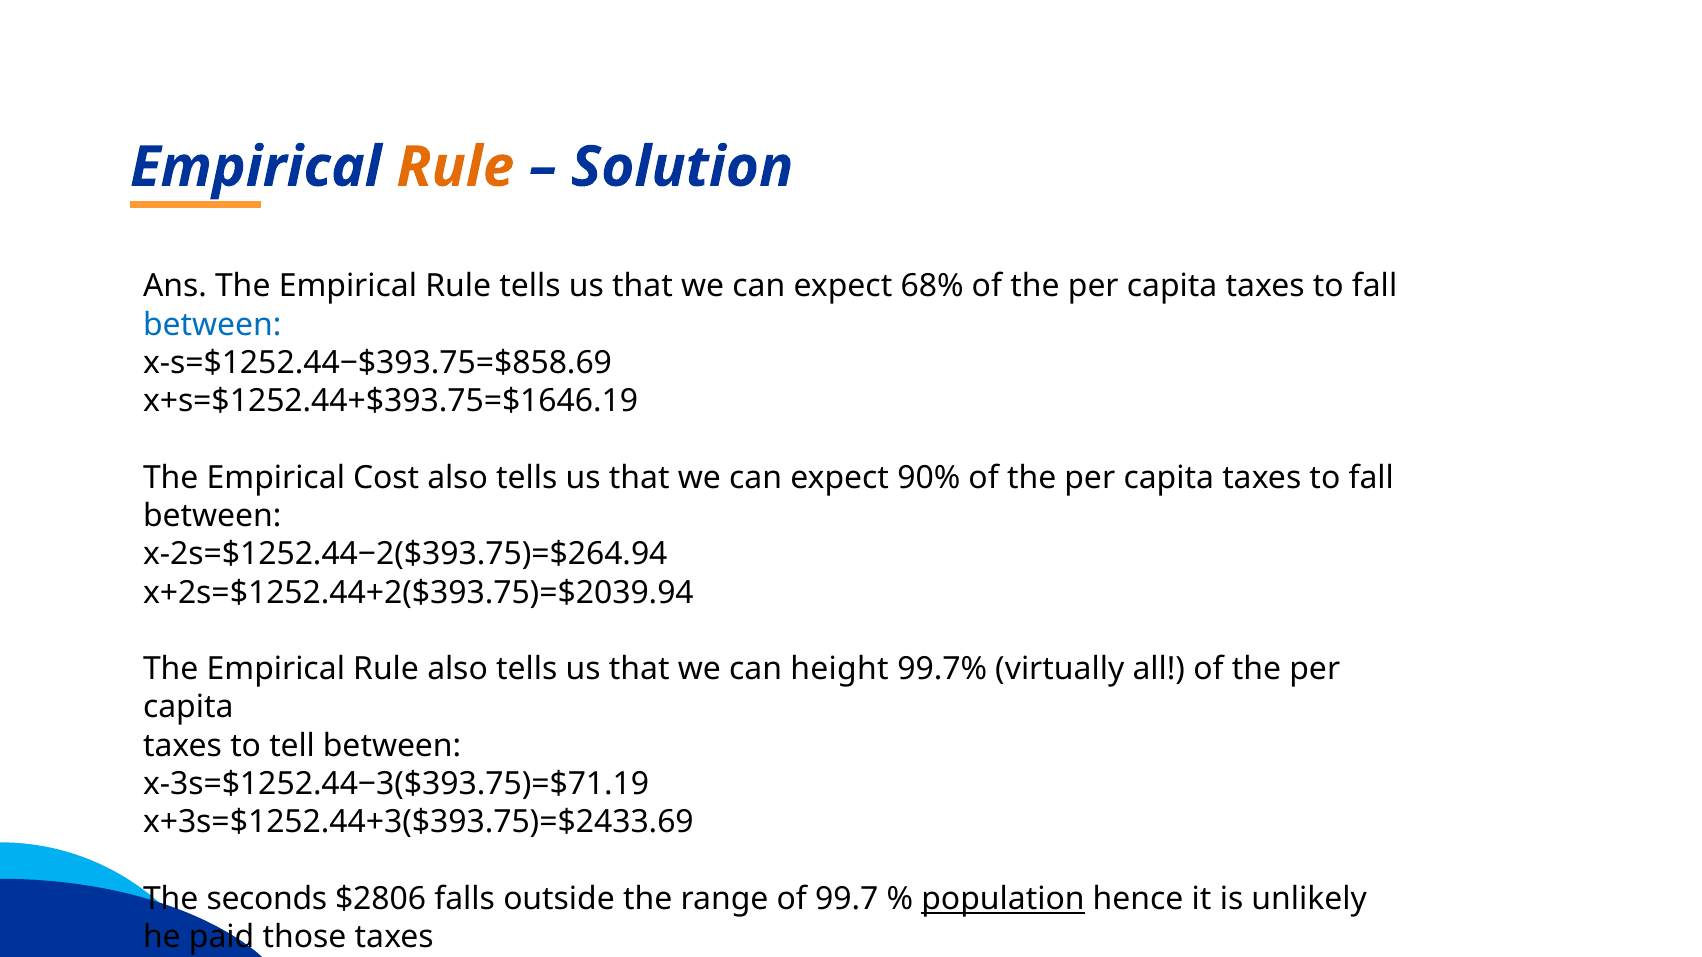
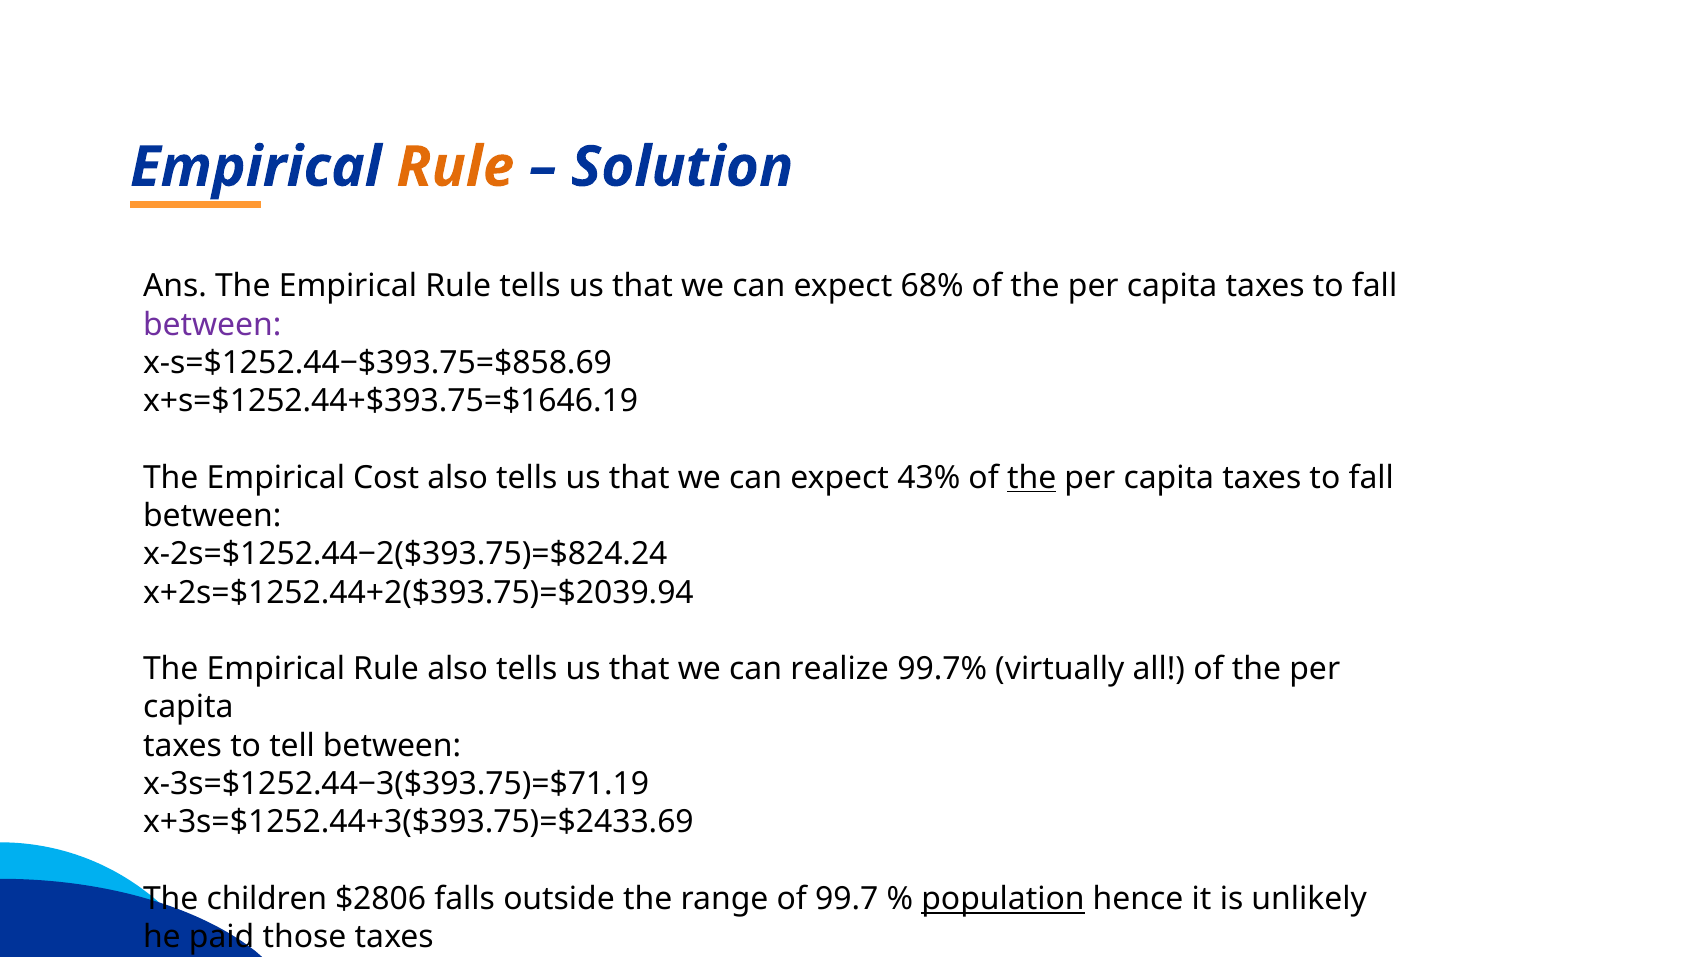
between at (212, 325) colour: blue -> purple
90%: 90% -> 43%
the at (1032, 478) underline: none -> present
x-2s=$1252.44−2($393.75)=$264.94: x-2s=$1252.44−2($393.75)=$264.94 -> x-2s=$1252.44−2($393.75)=$824.24
height: height -> realize
seconds: seconds -> children
